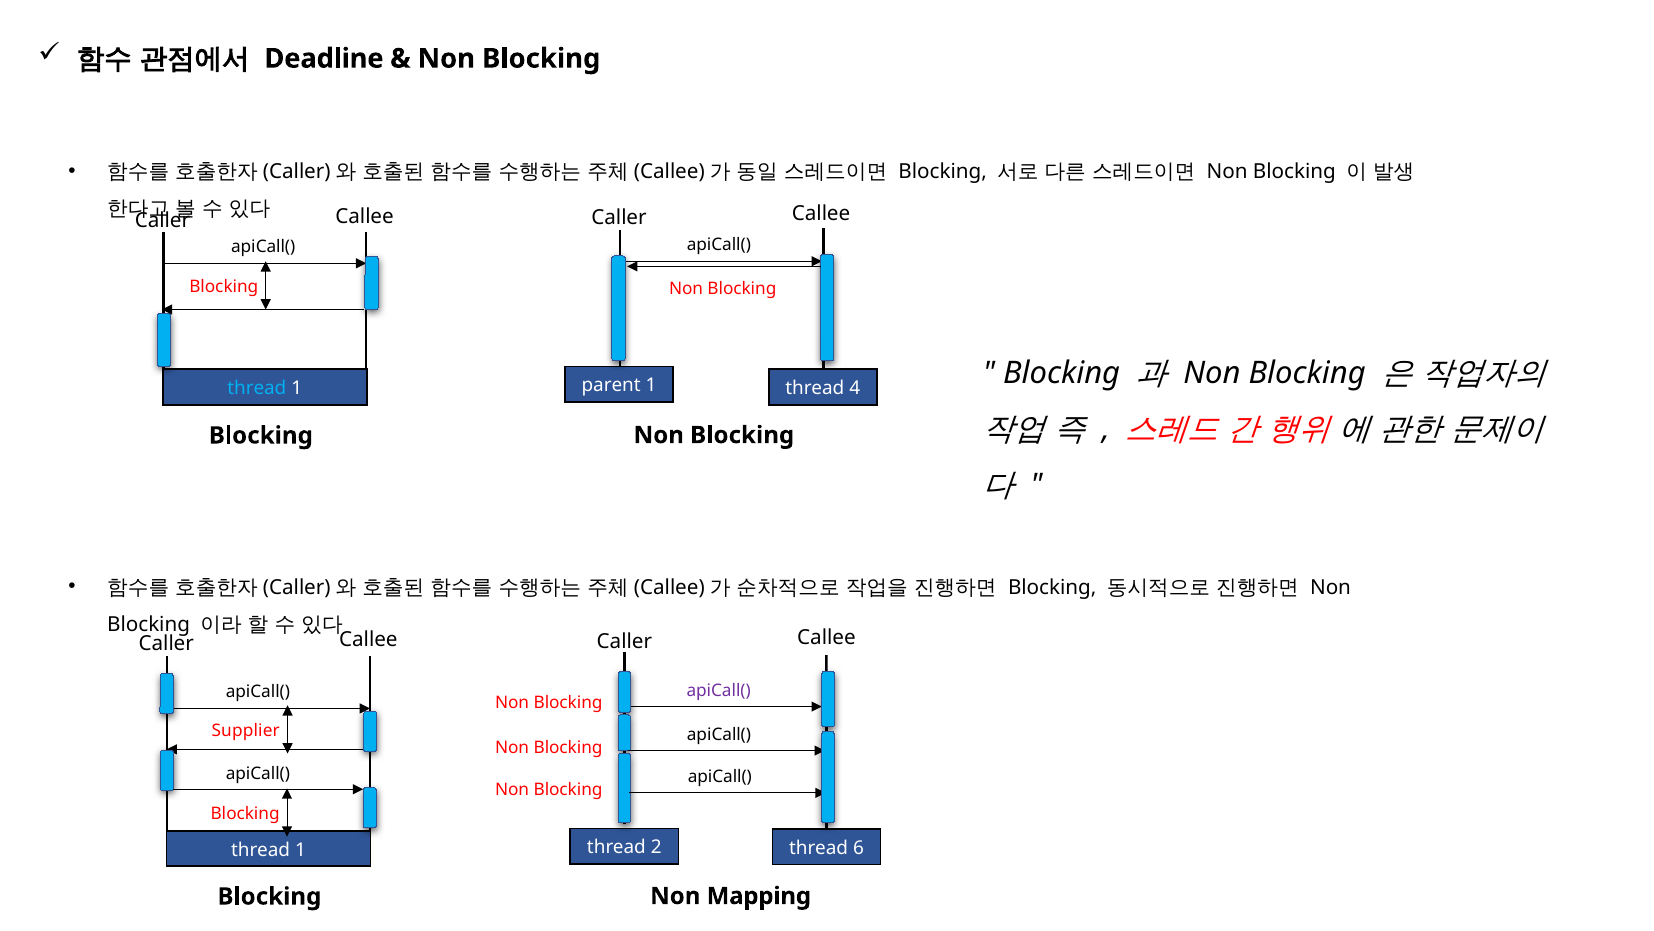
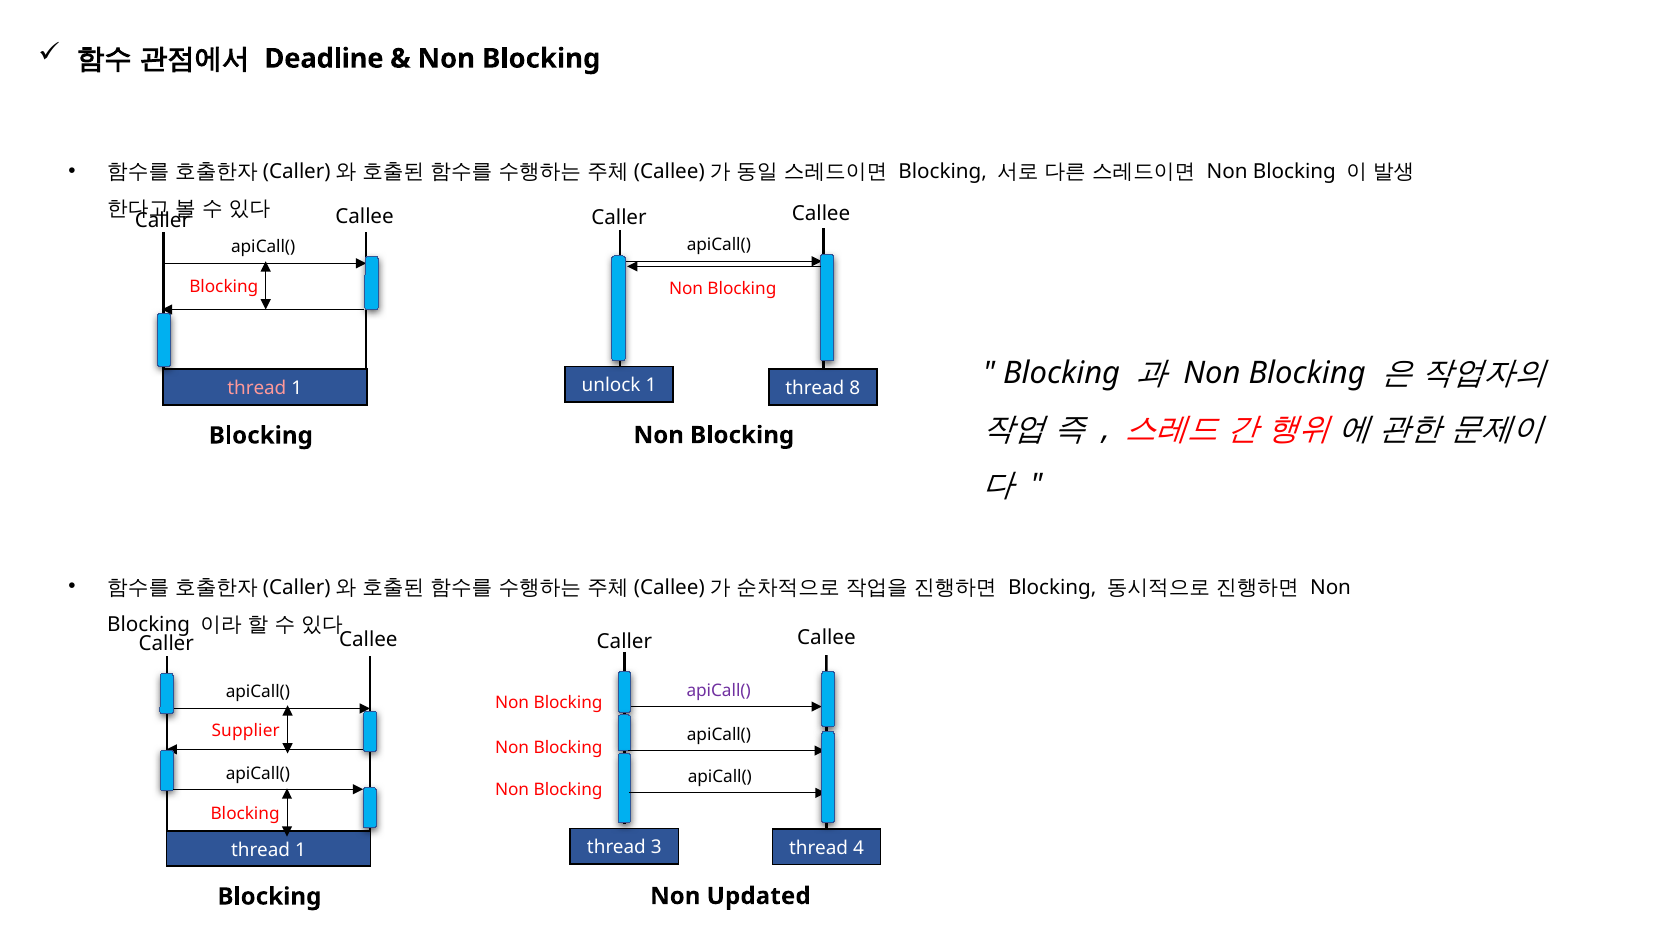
parent: parent -> unlock
4: 4 -> 8
thread at (257, 388) colour: light blue -> pink
2: 2 -> 3
6: 6 -> 4
Mapping: Mapping -> Updated
